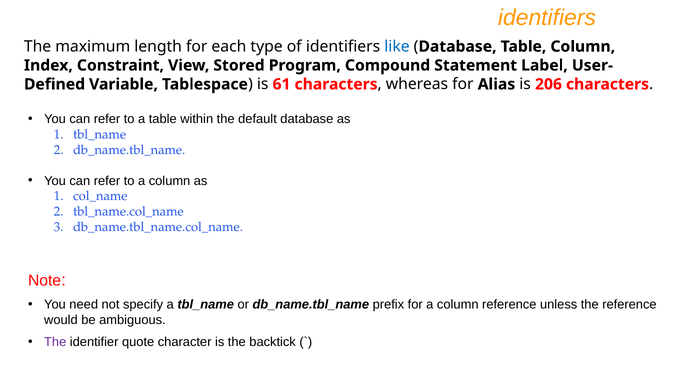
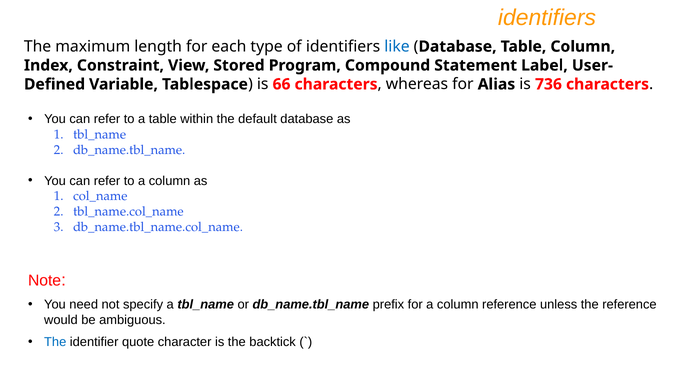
61: 61 -> 66
206: 206 -> 736
The at (55, 343) colour: purple -> blue
